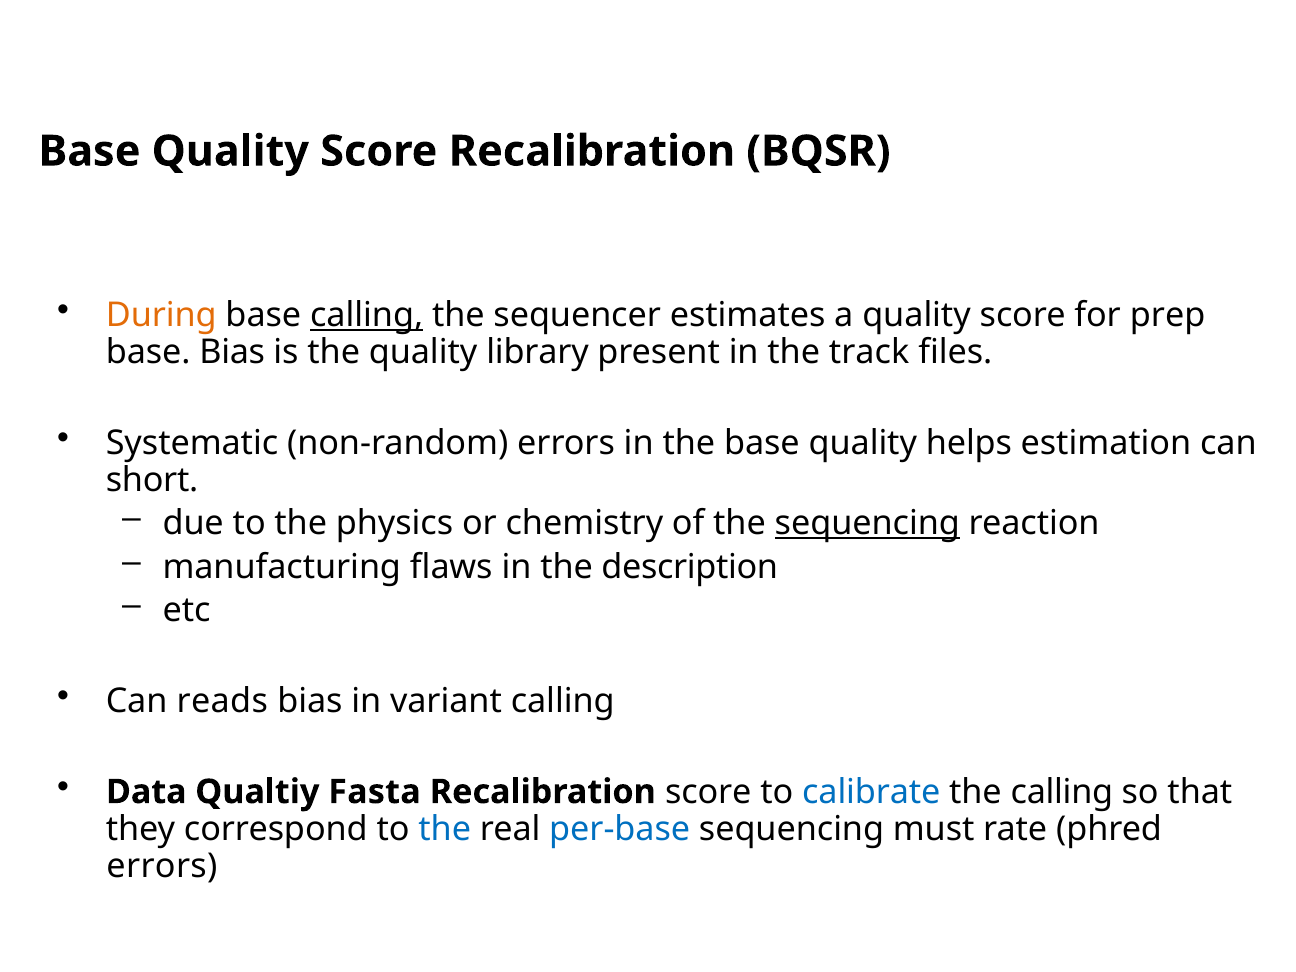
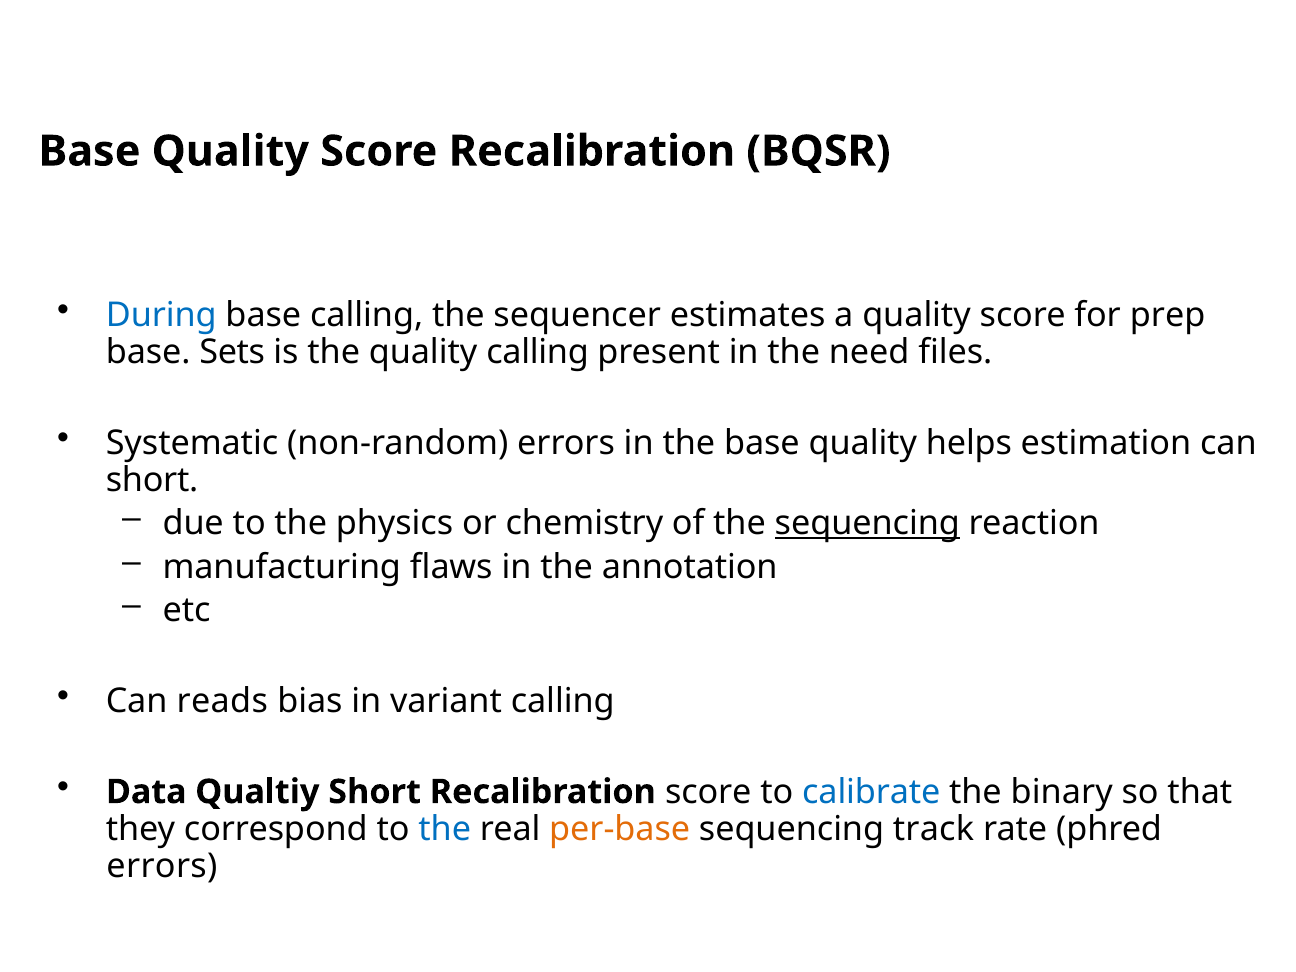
During colour: orange -> blue
calling at (367, 315) underline: present -> none
base Bias: Bias -> Sets
quality library: library -> calling
track: track -> need
description: description -> annotation
Qualtiy Fasta: Fasta -> Short
the calling: calling -> binary
per-base colour: blue -> orange
must: must -> track
